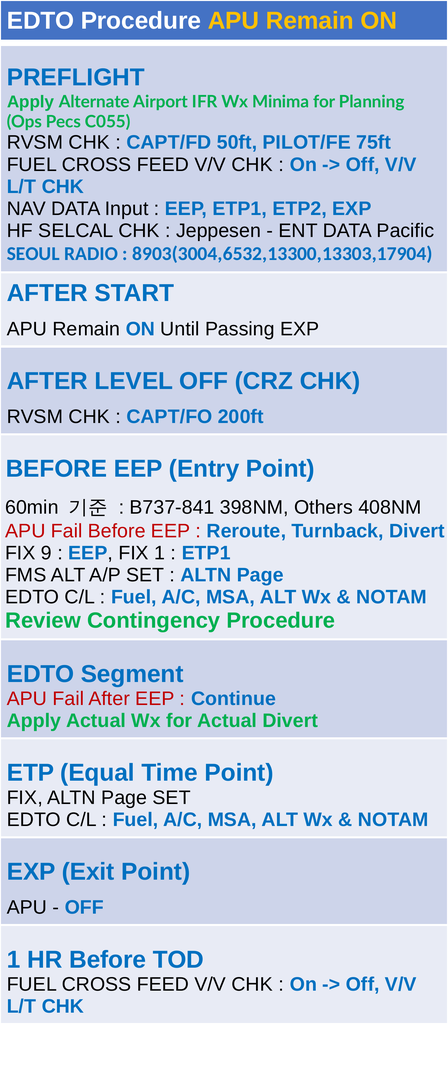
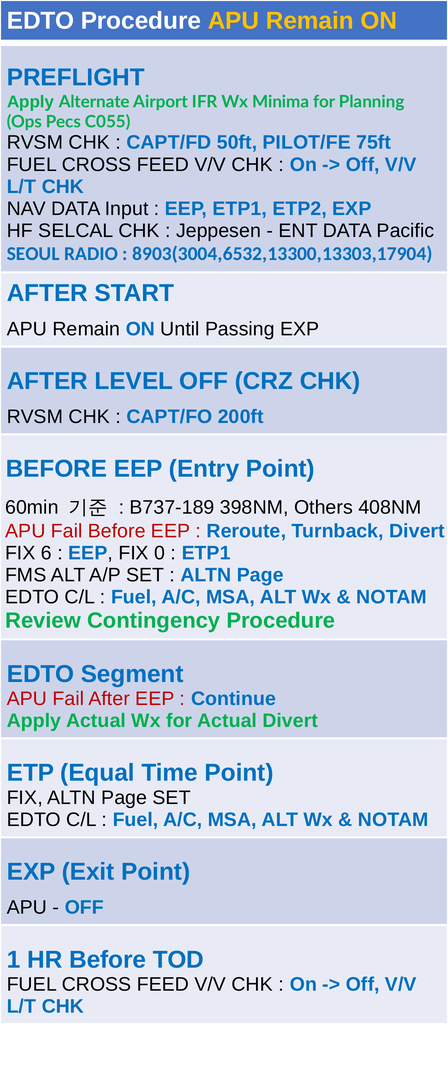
B737-841: B737-841 -> B737-189
9: 9 -> 6
FIX 1: 1 -> 0
